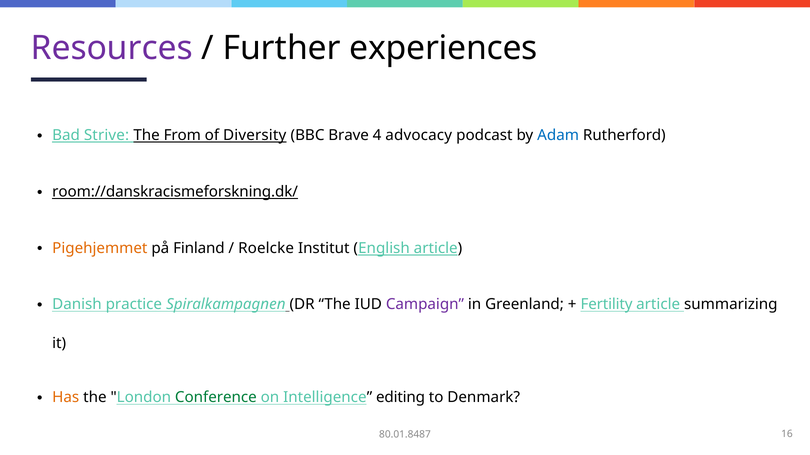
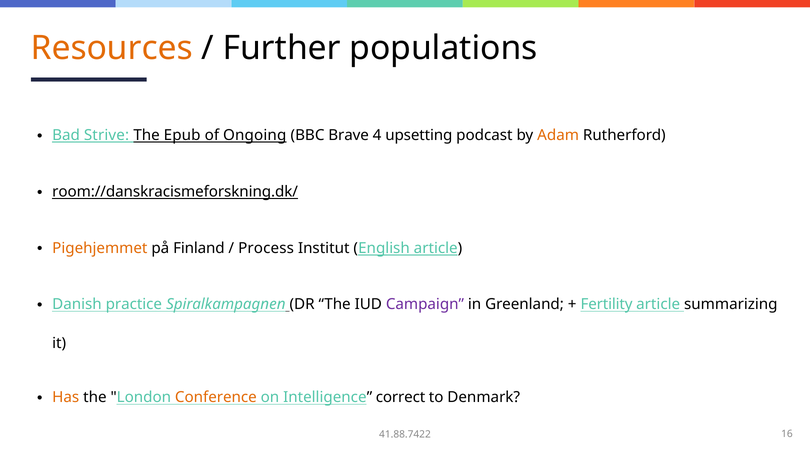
Resources colour: purple -> orange
experiences: experiences -> populations
From: From -> Epub
Diversity: Diversity -> Ongoing
advocacy: advocacy -> upsetting
Adam colour: blue -> orange
Roelcke: Roelcke -> Process
Conference colour: green -> orange
editing: editing -> correct
80.01.8487: 80.01.8487 -> 41.88.7422
